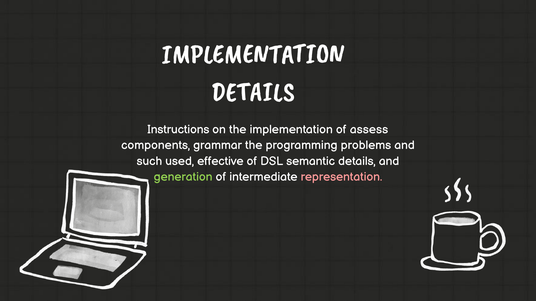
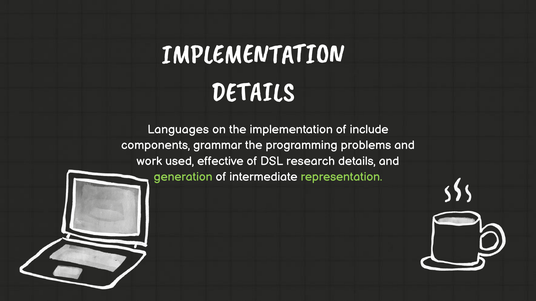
Instructions: Instructions -> Languages
assess: assess -> include
such: such -> work
semantic: semantic -> research
representation colour: pink -> light green
